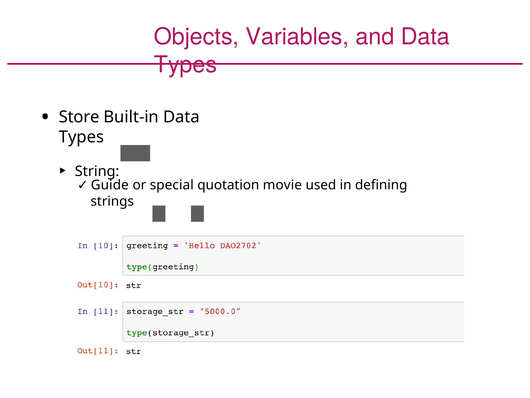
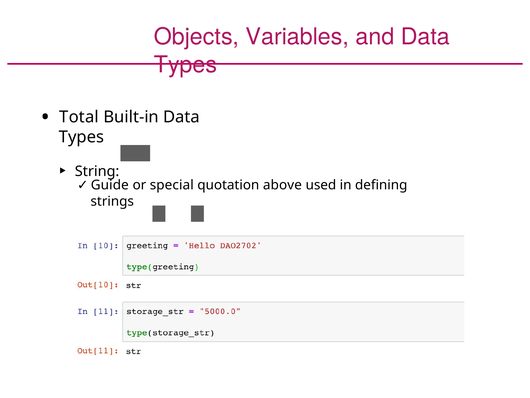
Store: Store -> Total
movie: movie -> above
